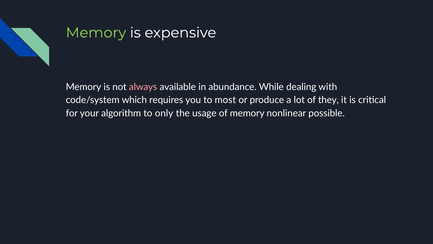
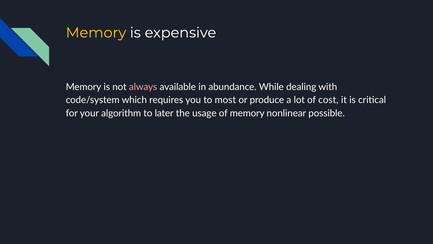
Memory at (96, 33) colour: light green -> yellow
they: they -> cost
only: only -> later
